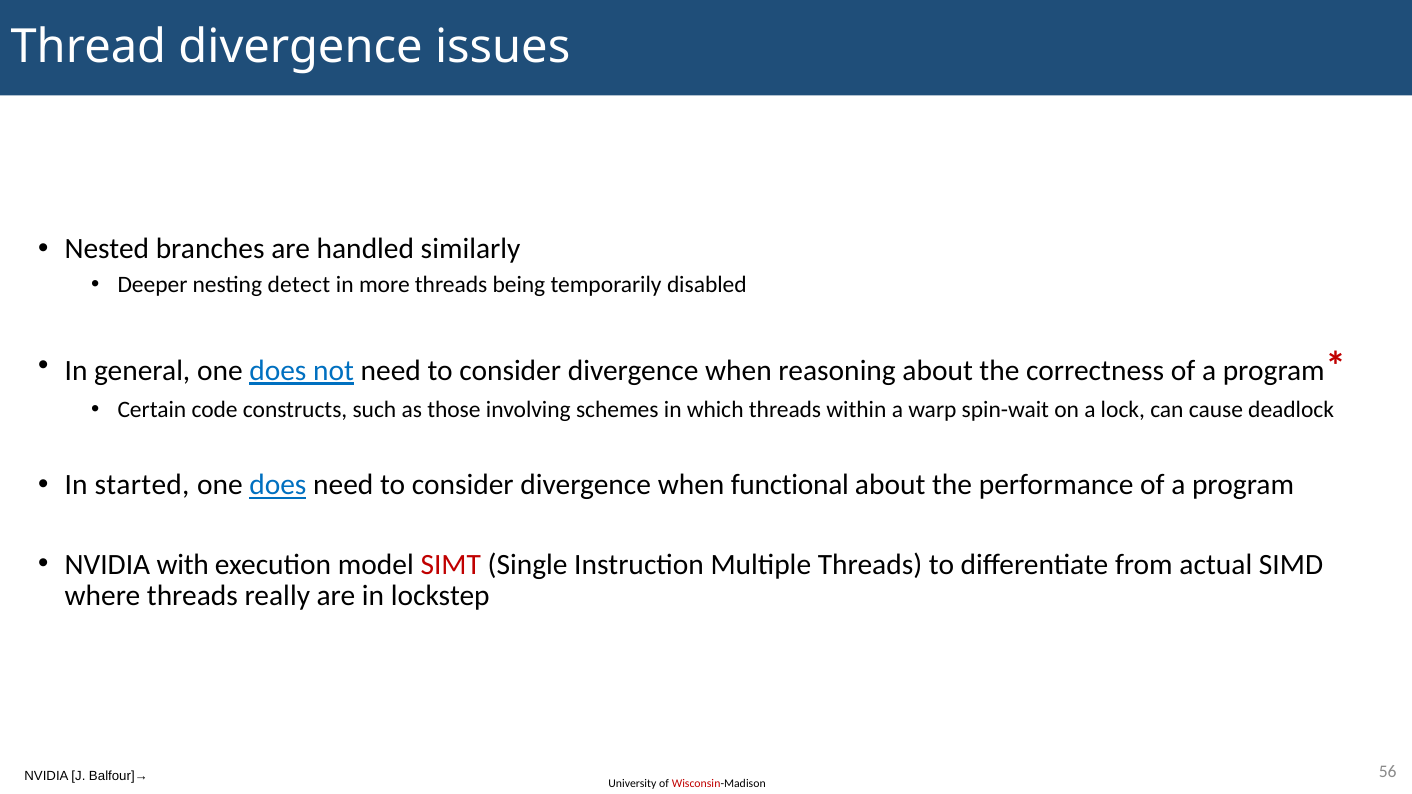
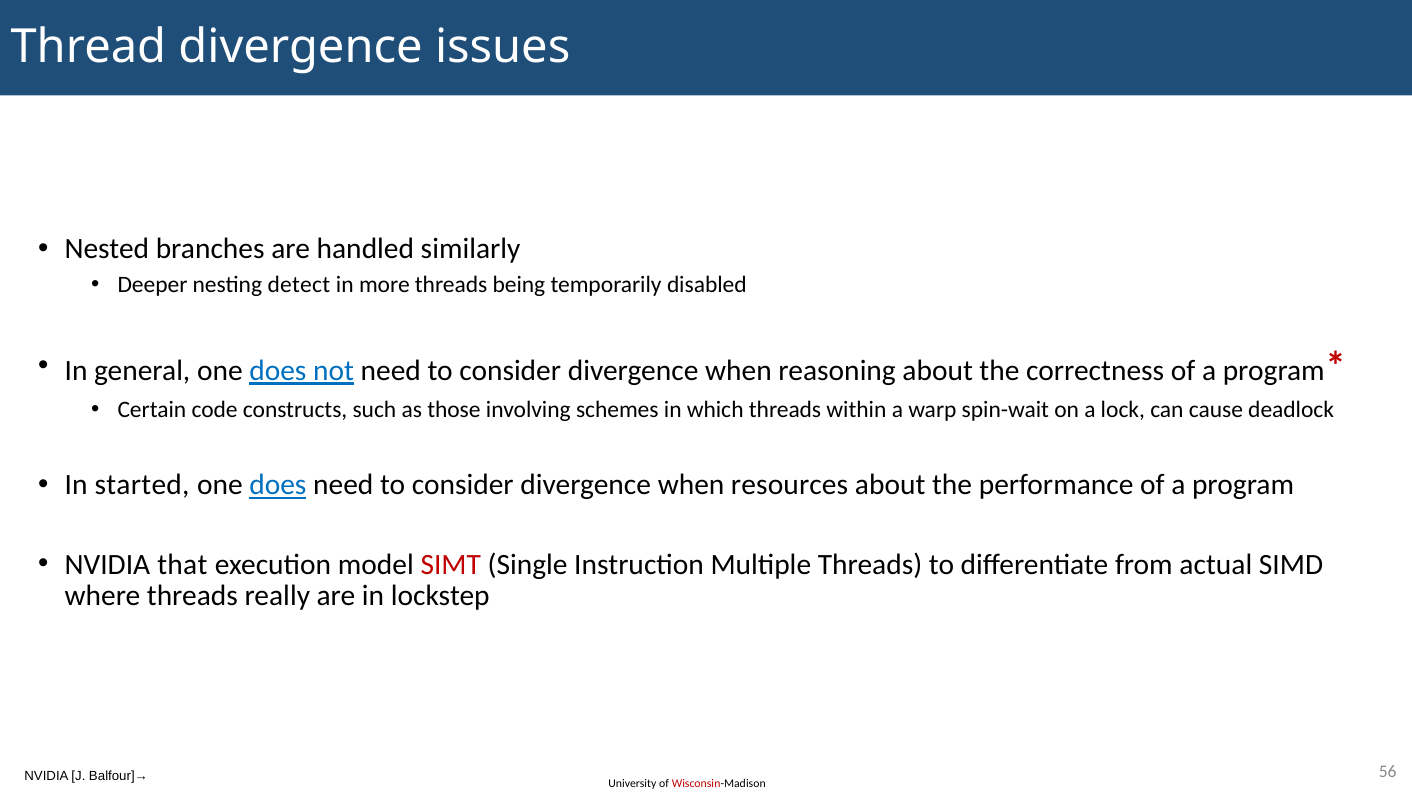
functional: functional -> resources
with: with -> that
